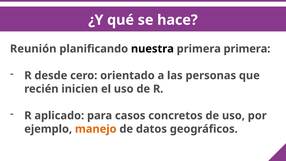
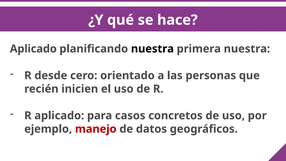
Reunión at (33, 49): Reunión -> Aplicado
primera primera: primera -> nuestra
manejo colour: orange -> red
